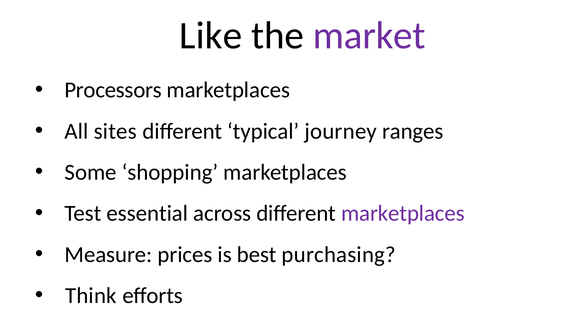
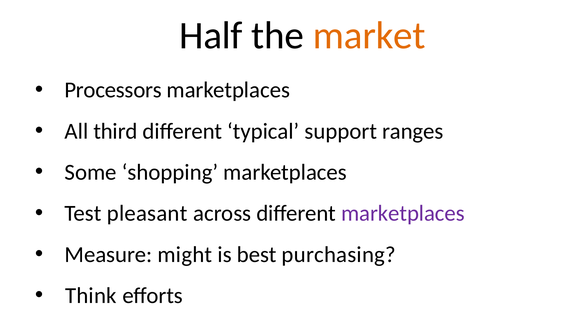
Like: Like -> Half
market colour: purple -> orange
sites: sites -> third
journey: journey -> support
essential: essential -> pleasant
prices: prices -> might
